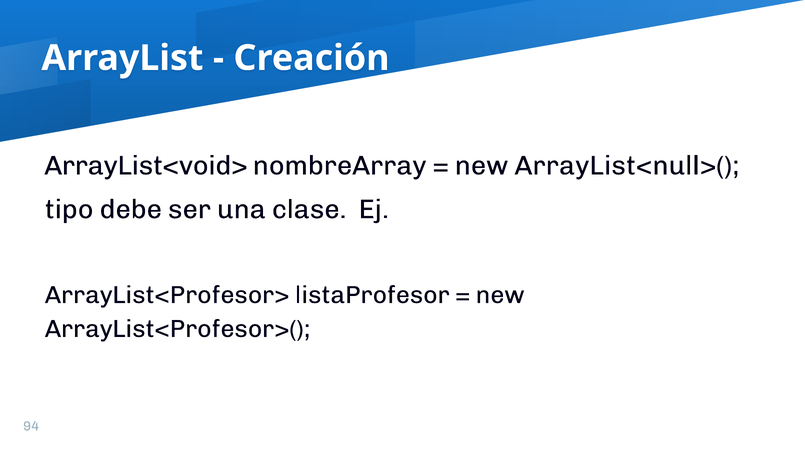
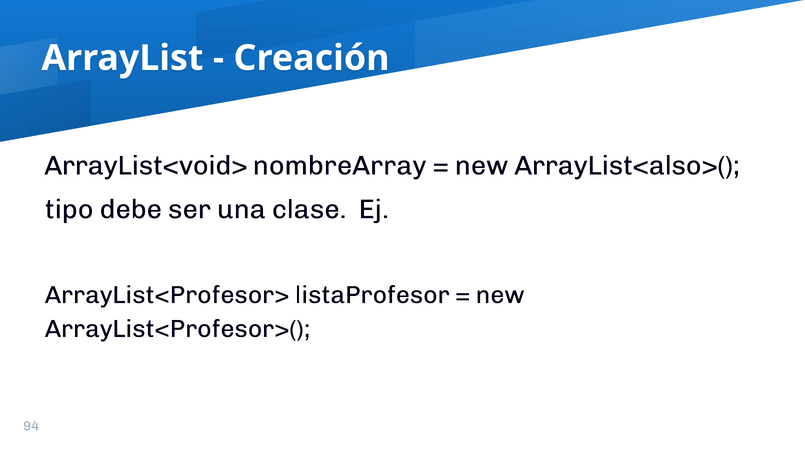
ArrayList<null>(: ArrayList<null>( -> ArrayList<also>(
